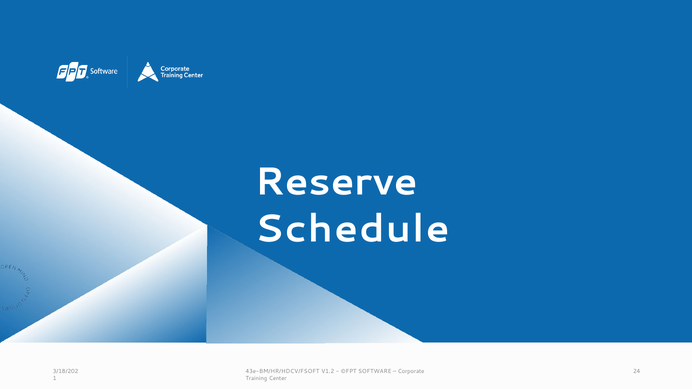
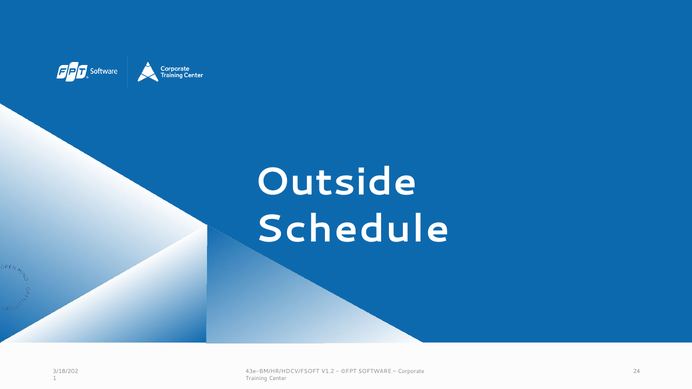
Reserve: Reserve -> Outside
